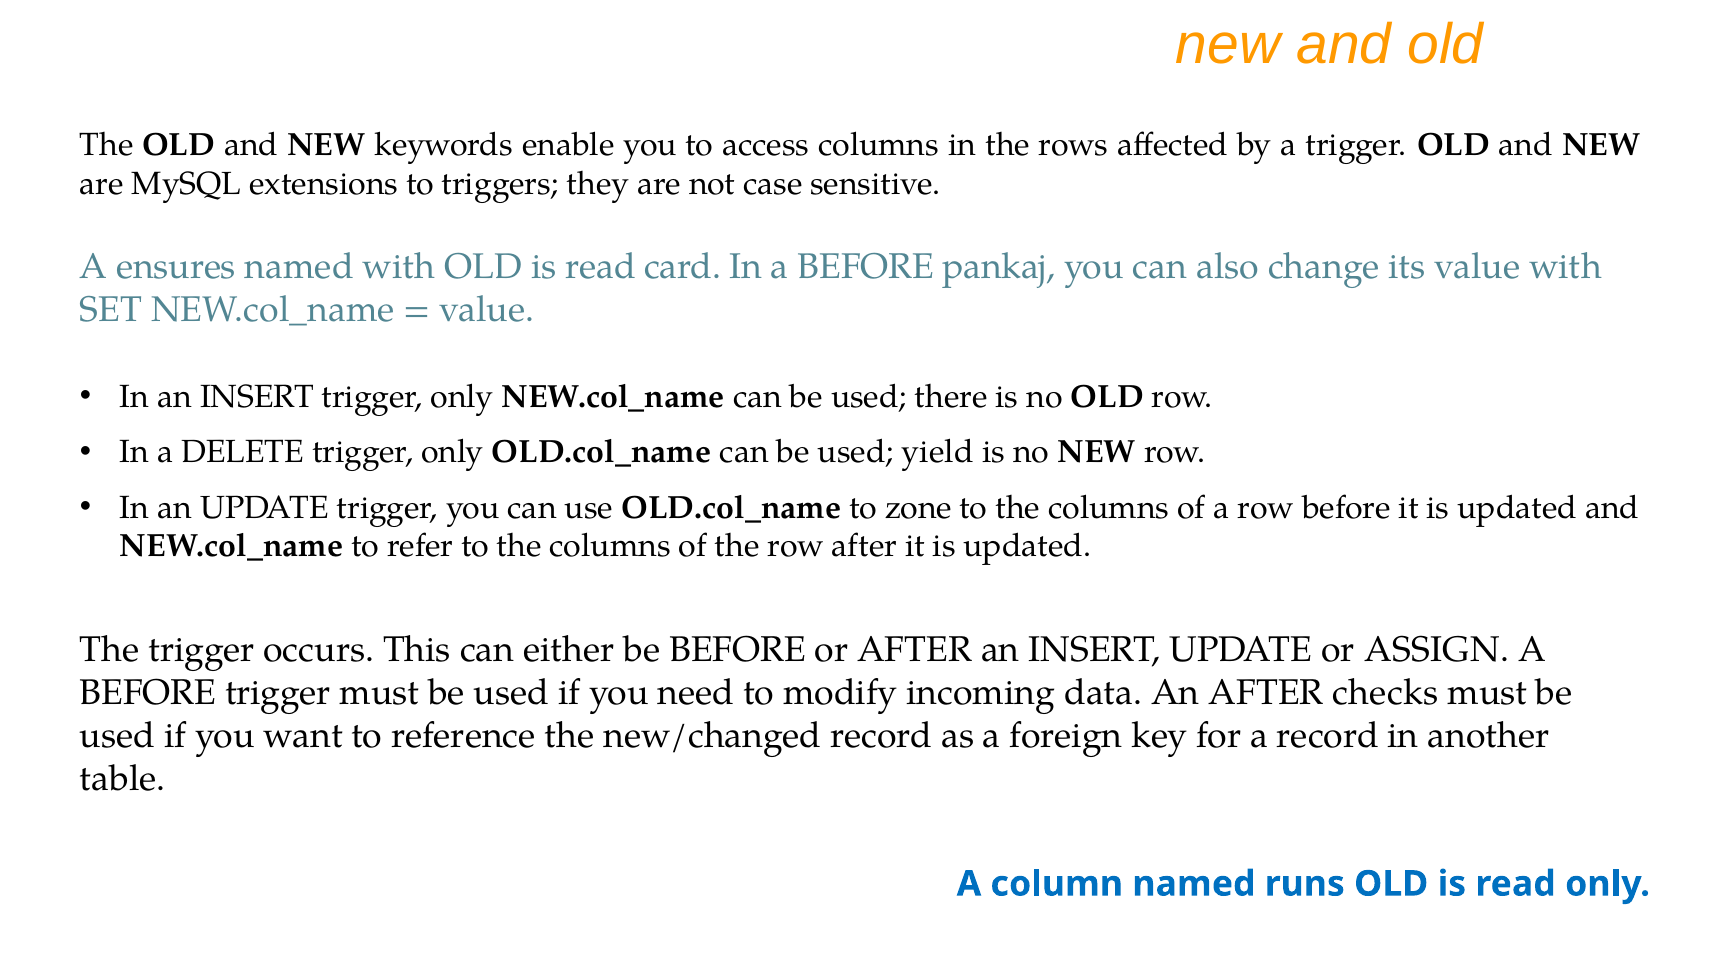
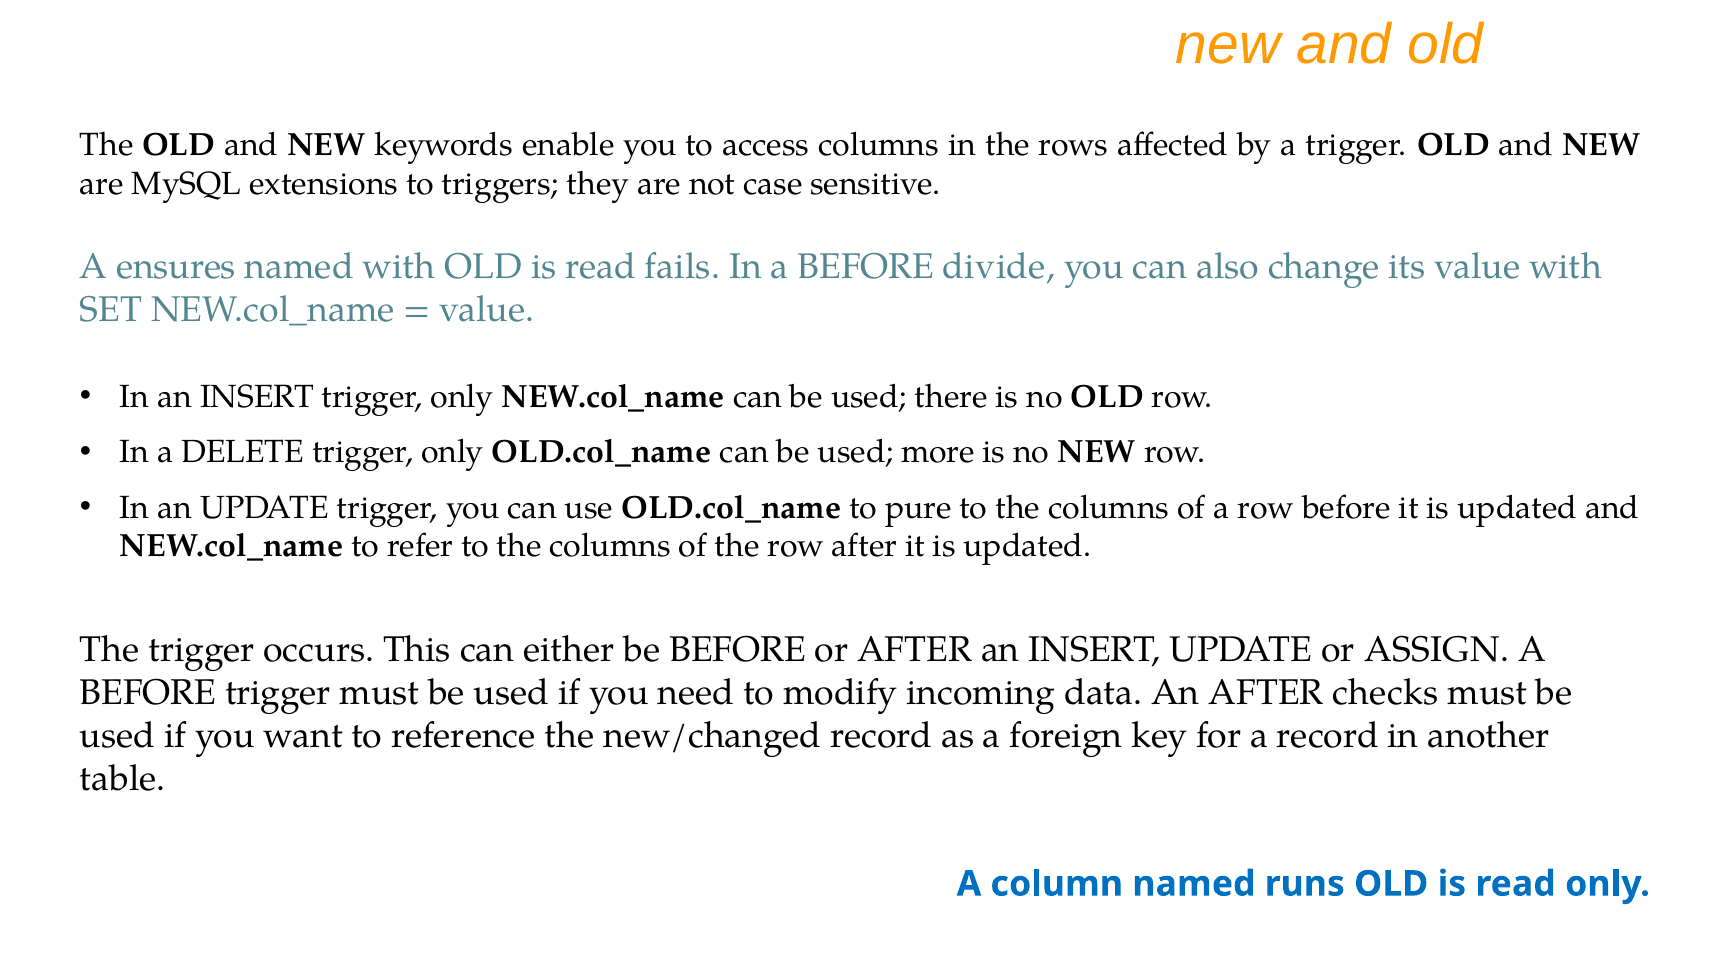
card: card -> fails
pankaj: pankaj -> divide
yield: yield -> more
zone: zone -> pure
